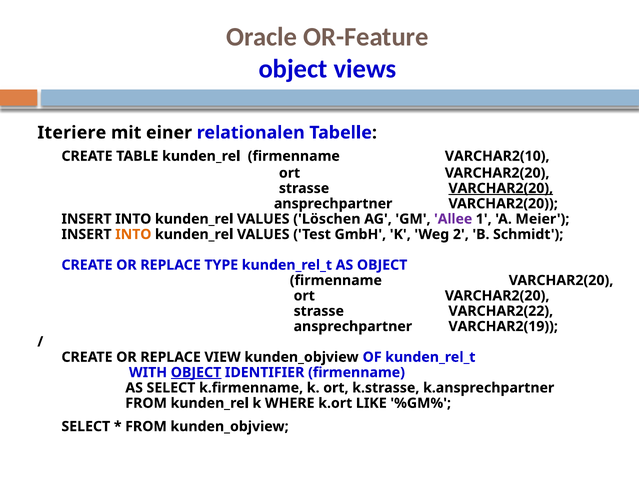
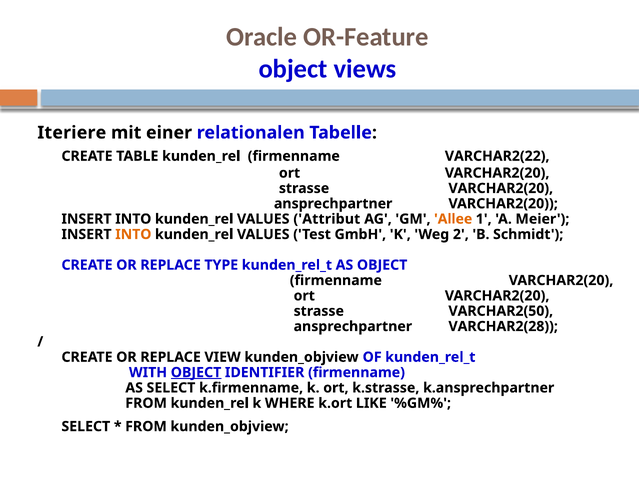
VARCHAR2(10: VARCHAR2(10 -> VARCHAR2(22
VARCHAR2(20 at (501, 188) underline: present -> none
Löschen: Löschen -> Attribut
Allee colour: purple -> orange
VARCHAR2(22: VARCHAR2(22 -> VARCHAR2(50
VARCHAR2(19: VARCHAR2(19 -> VARCHAR2(28
